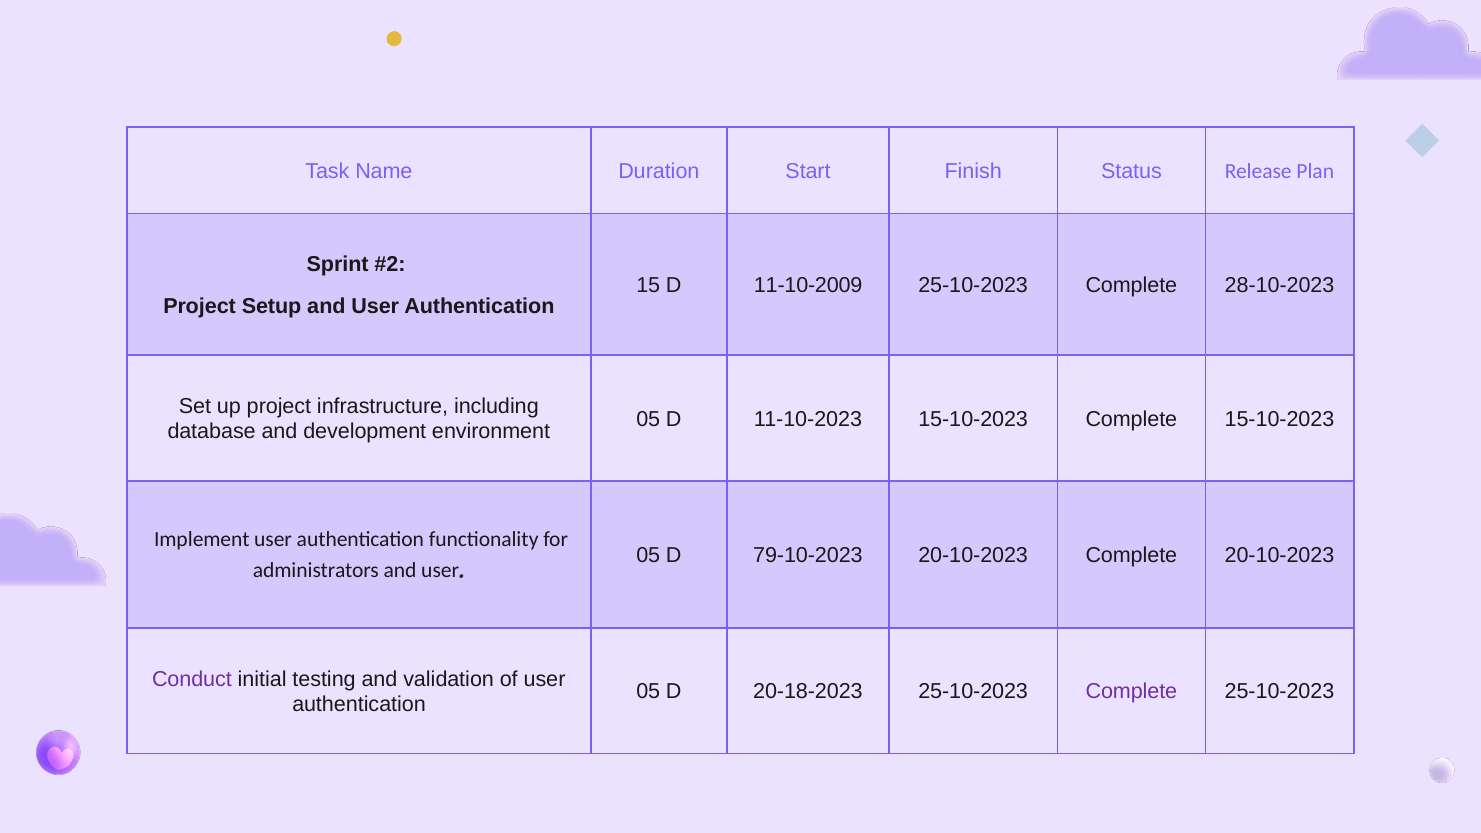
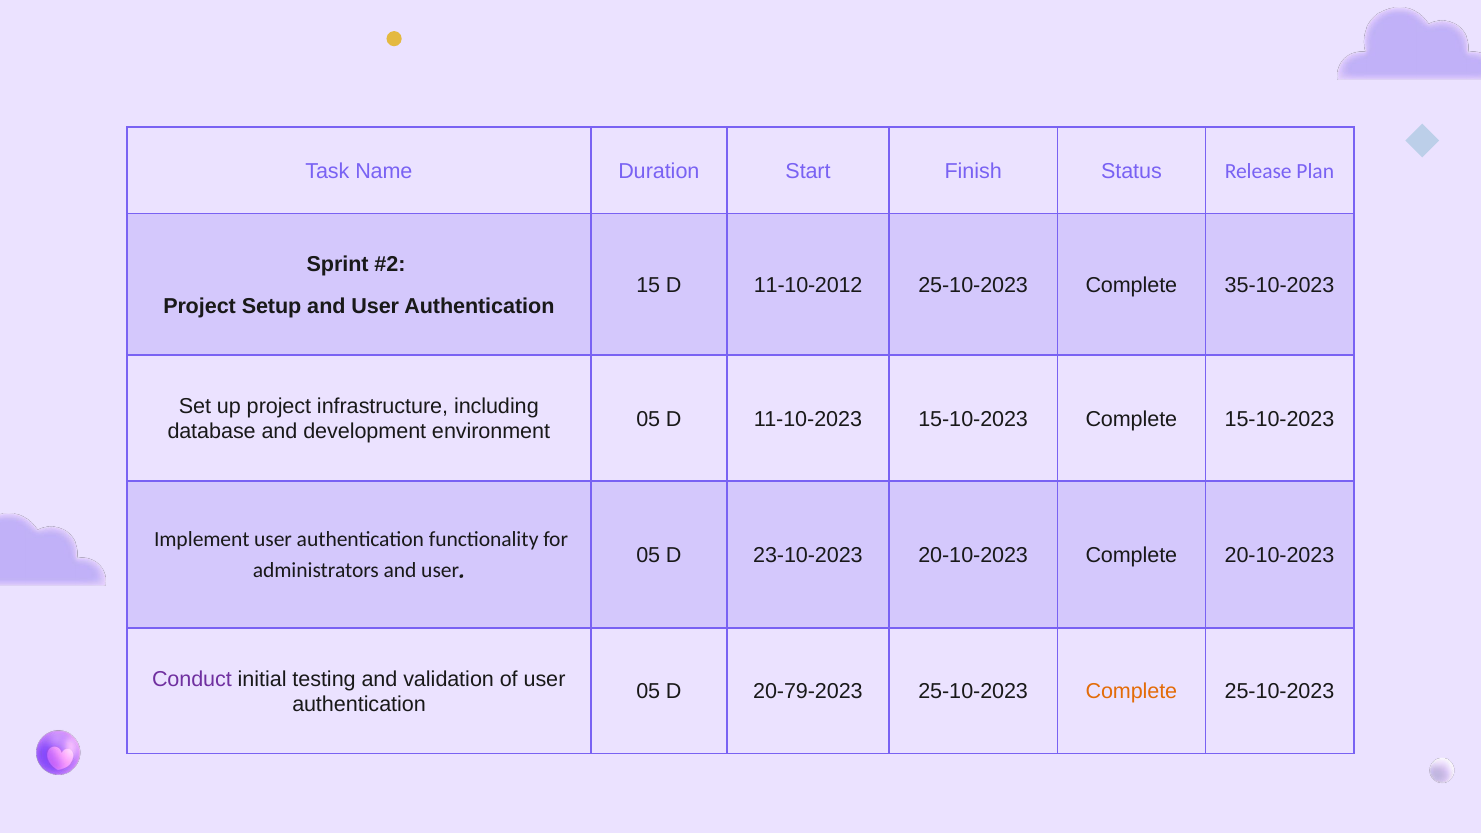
11-10-2009: 11-10-2009 -> 11-10-2012
28-10-2023: 28-10-2023 -> 35-10-2023
79-10-2023: 79-10-2023 -> 23-10-2023
20-18-2023: 20-18-2023 -> 20-79-2023
Complete at (1131, 692) colour: purple -> orange
